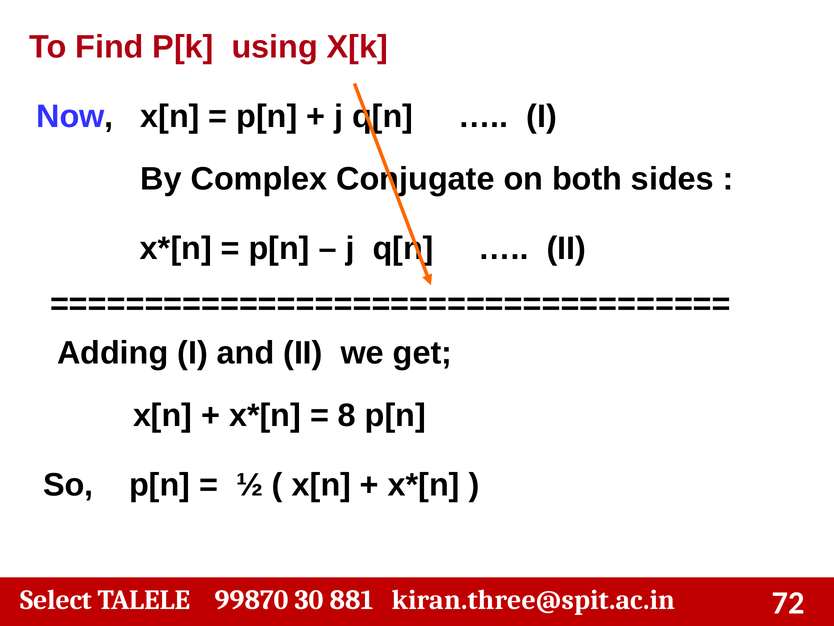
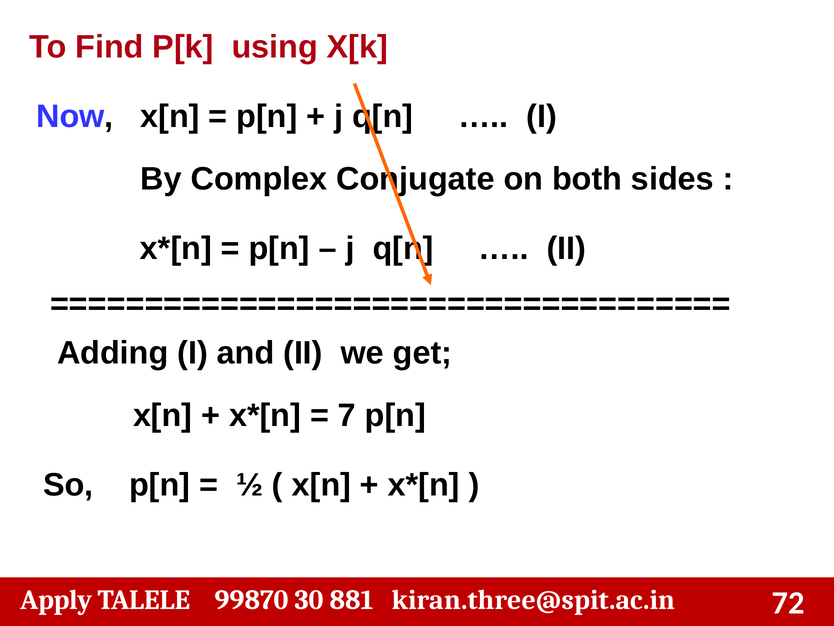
8: 8 -> 7
Select: Select -> Apply
